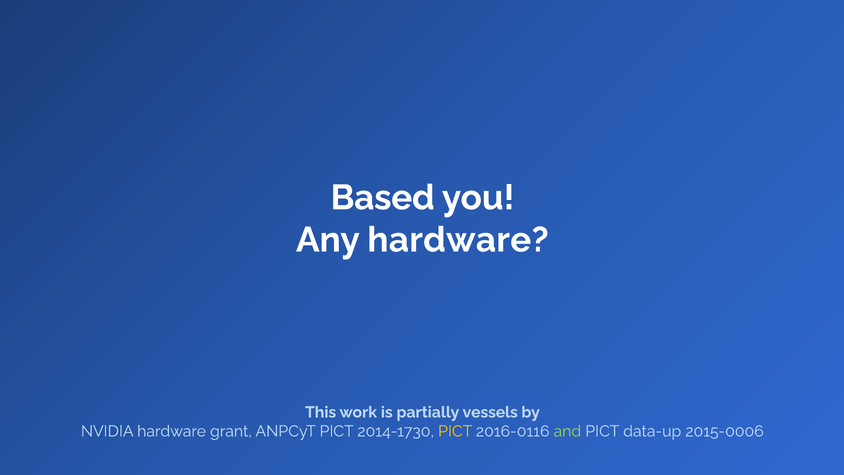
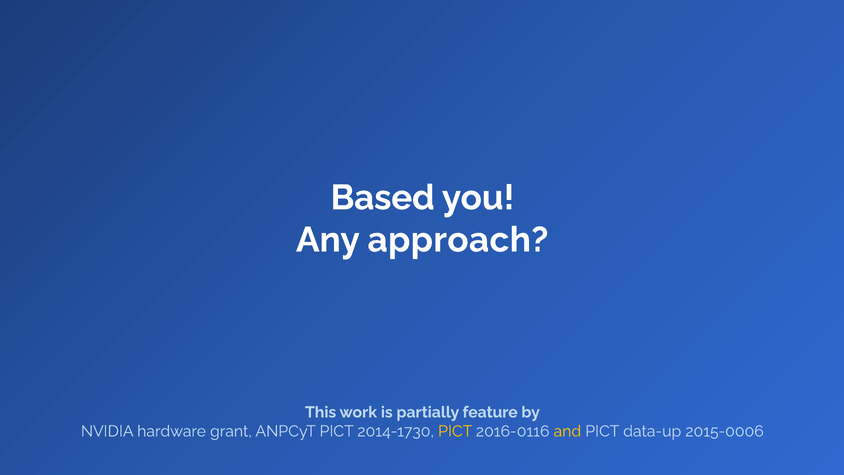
Any hardware: hardware -> approach
vessels: vessels -> feature
and colour: light green -> yellow
